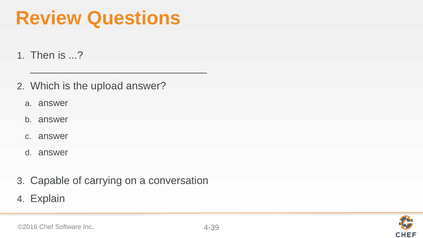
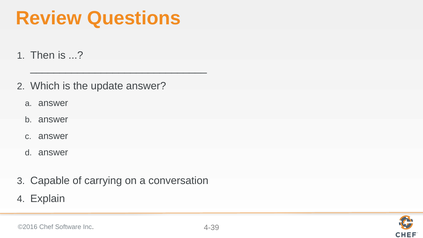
upload: upload -> update
